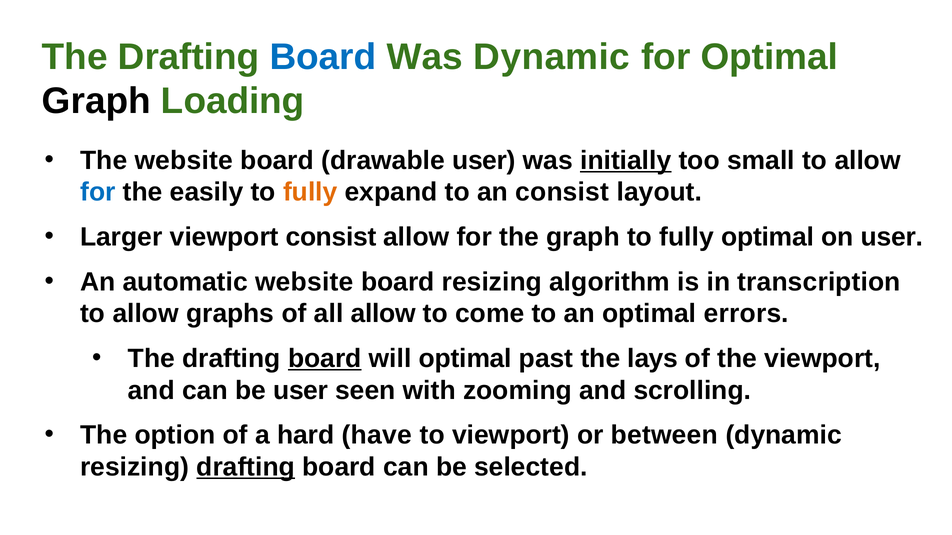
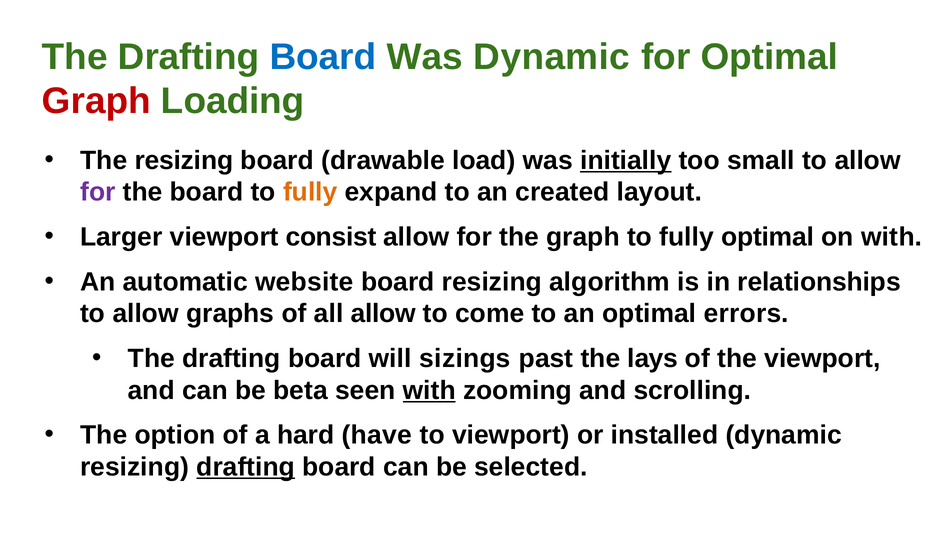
Graph at (96, 101) colour: black -> red
The website: website -> resizing
drawable user: user -> load
for at (98, 192) colour: blue -> purple
the easily: easily -> board
an consist: consist -> created
on user: user -> with
transcription: transcription -> relationships
board at (325, 359) underline: present -> none
will optimal: optimal -> sizings
be user: user -> beta
with at (429, 391) underline: none -> present
between: between -> installed
